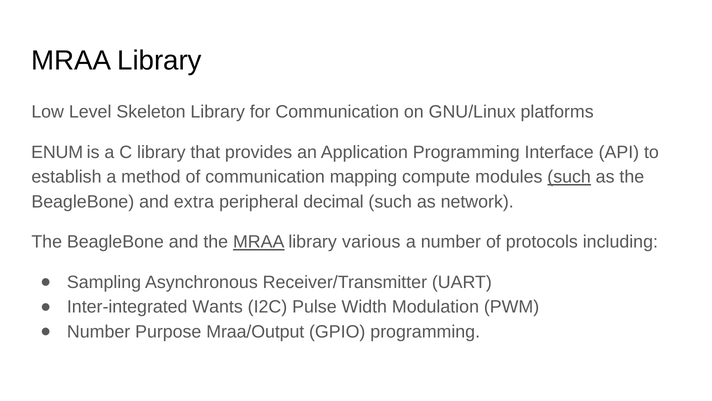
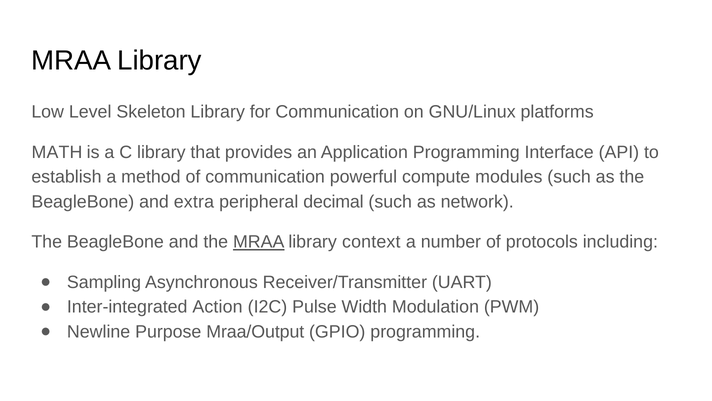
ENUM: ENUM -> MATH
mapping: mapping -> powerful
such at (569, 177) underline: present -> none
various: various -> context
Wants: Wants -> Action
Number at (99, 331): Number -> Newline
